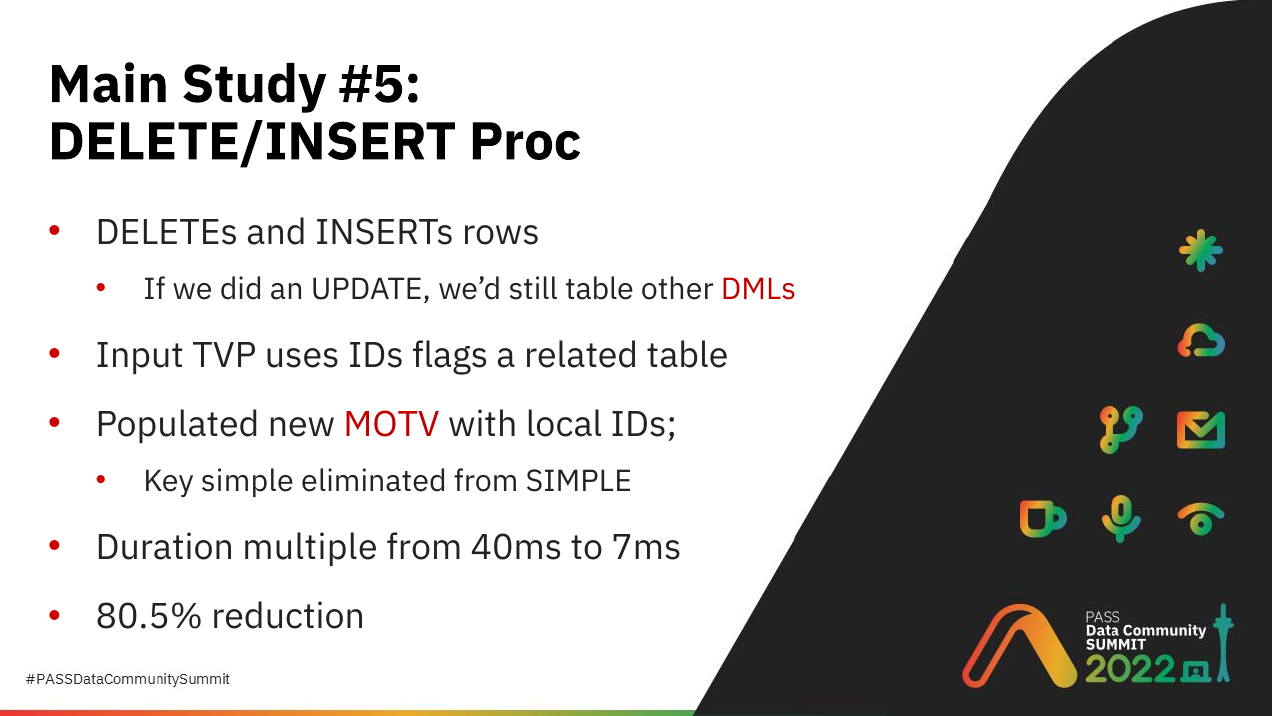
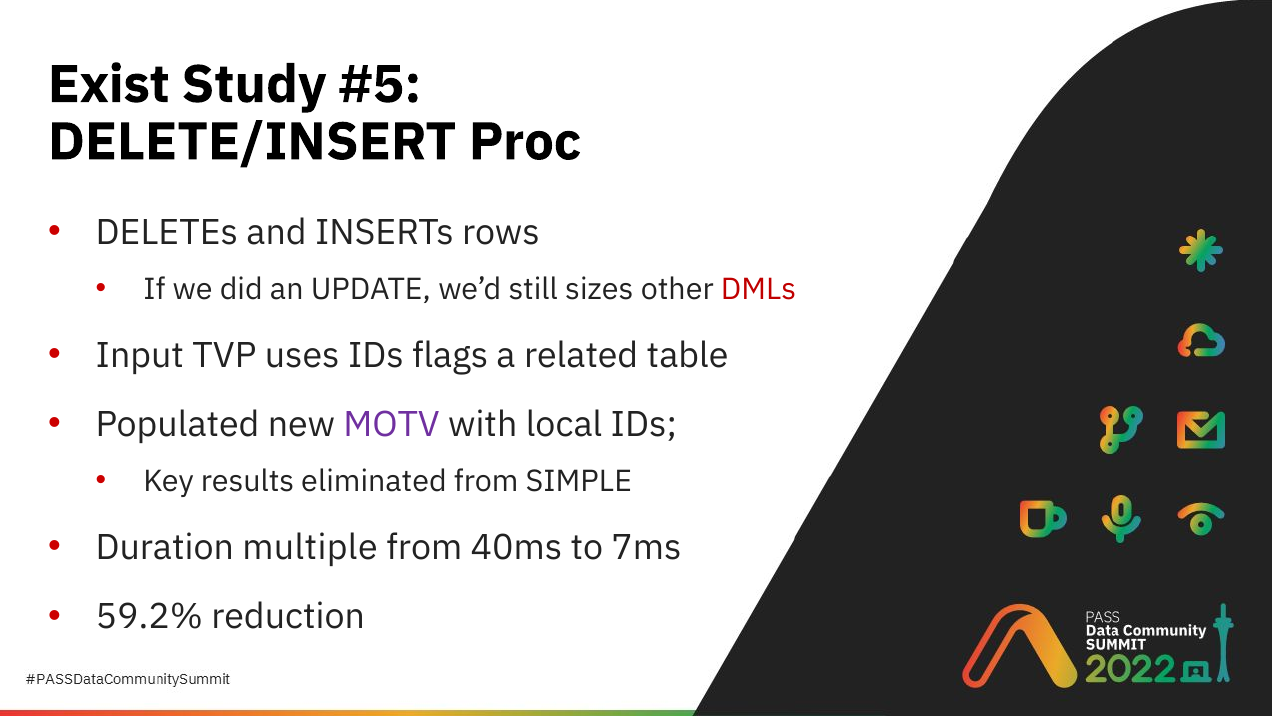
Main: Main -> Exist
still table: table -> sizes
MOTV colour: red -> purple
Key simple: simple -> results
80.5%: 80.5% -> 59.2%
